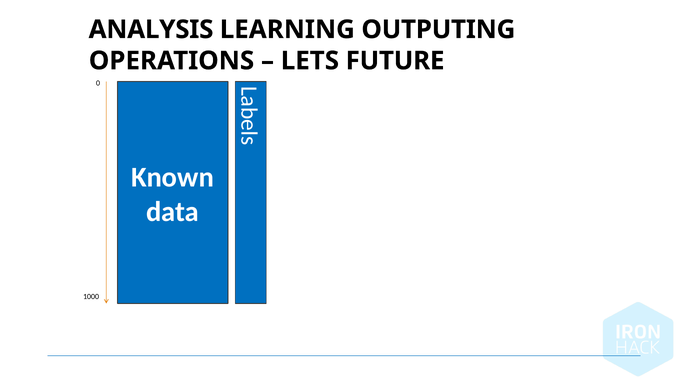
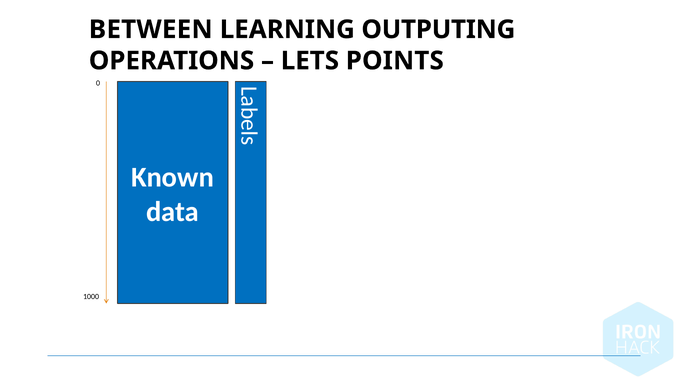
ANALYSIS: ANALYSIS -> BETWEEN
FUTURE: FUTURE -> POINTS
